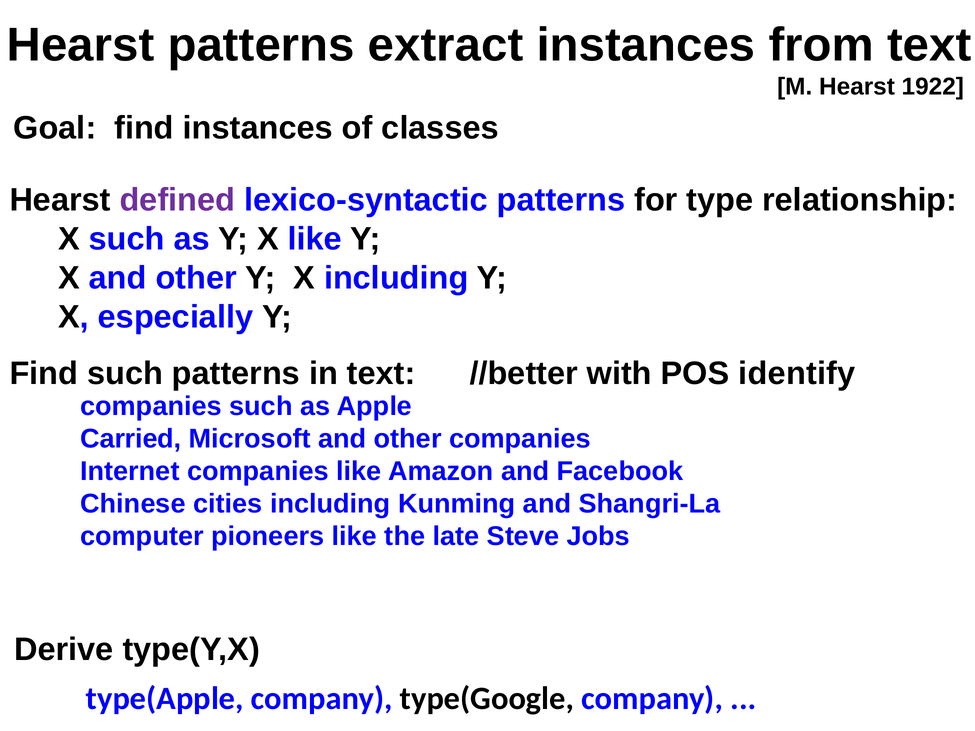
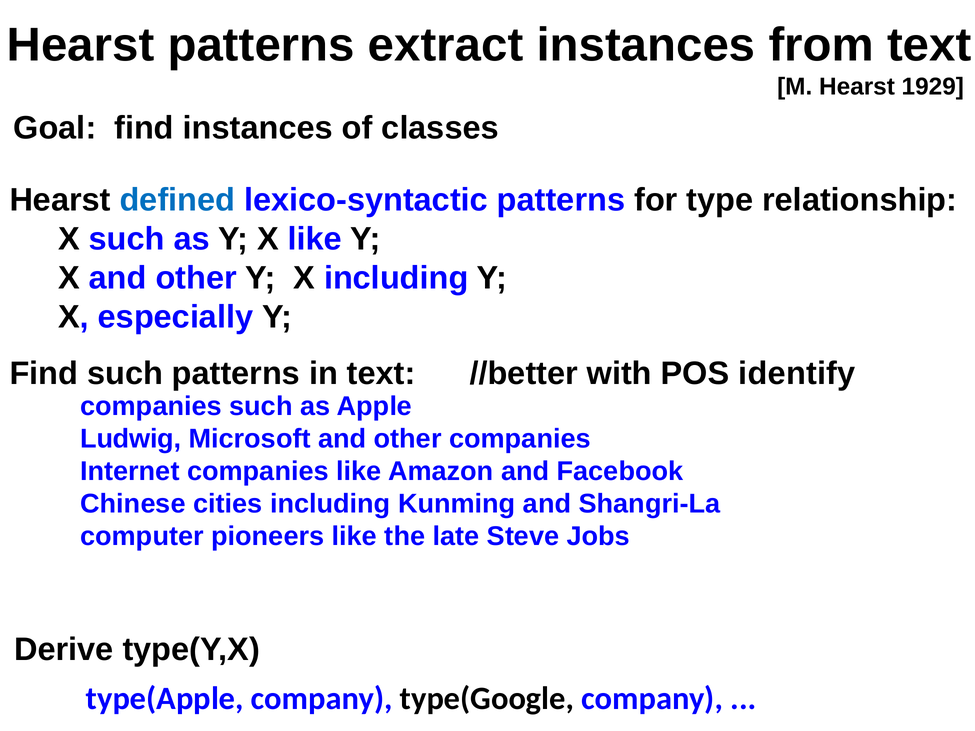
1922: 1922 -> 1929
defined colour: purple -> blue
Carried: Carried -> Ludwig
